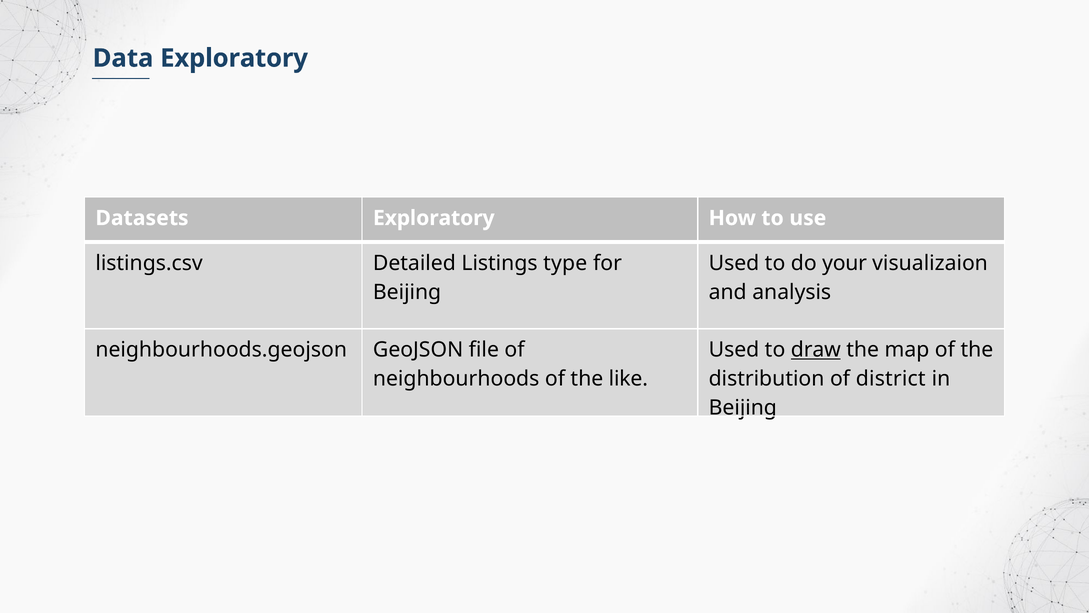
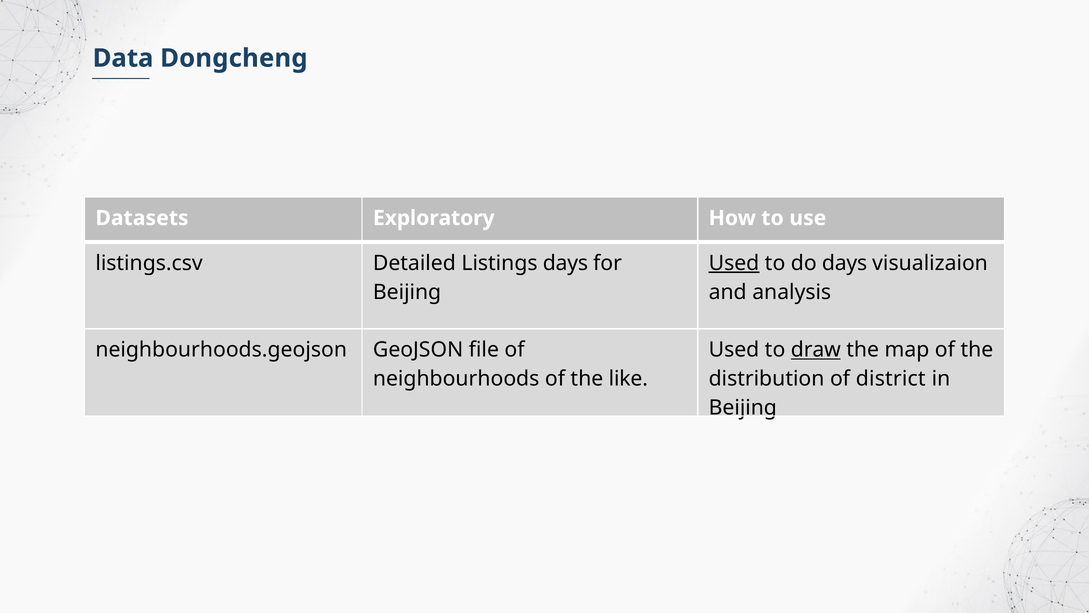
Data Exploratory: Exploratory -> Dongcheng
Listings type: type -> days
Used at (734, 263) underline: none -> present
do your: your -> days
